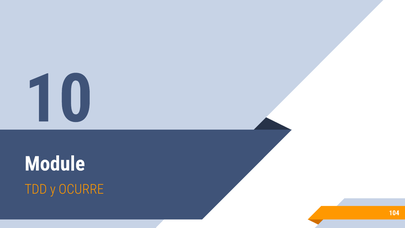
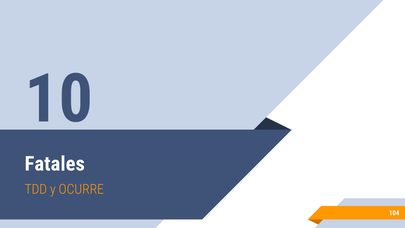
Module: Module -> Fatales
